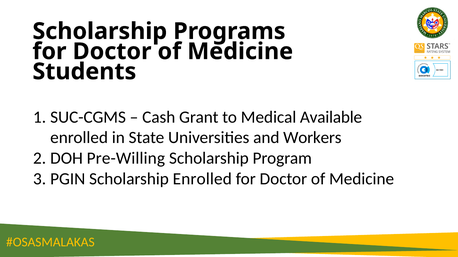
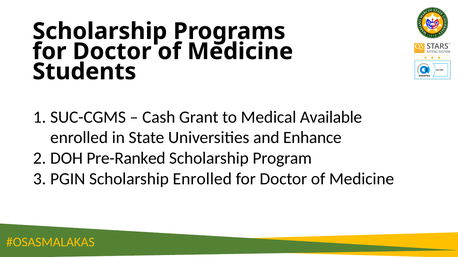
Workers: Workers -> Enhance
Pre-Willing: Pre-Willing -> Pre-Ranked
